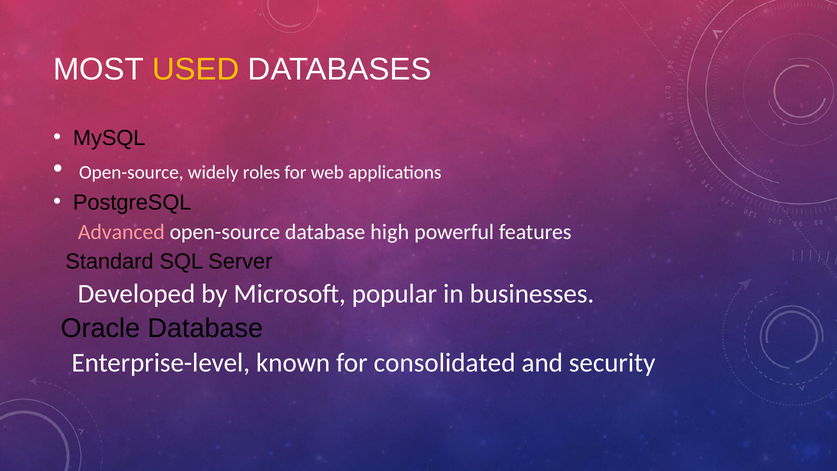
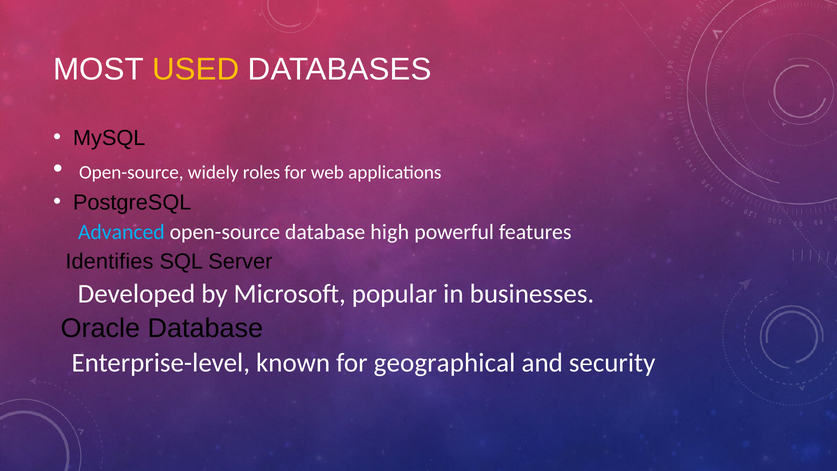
Advanced colour: pink -> light blue
Standard: Standard -> Identifies
consolidated: consolidated -> geographical
